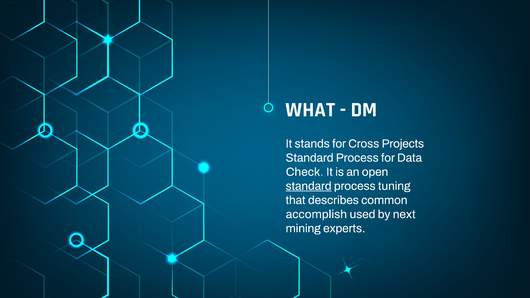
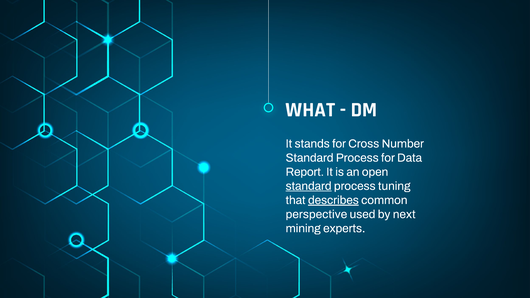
Projects: Projects -> Number
Check: Check -> Report
describes underline: none -> present
accomplish: accomplish -> perspective
